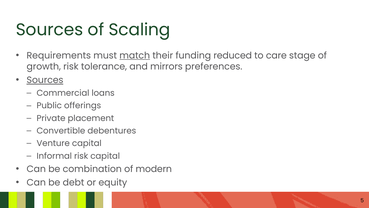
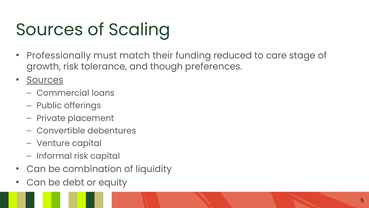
Requirements: Requirements -> Professionally
match underline: present -> none
mirrors: mirrors -> though
modern: modern -> liquidity
